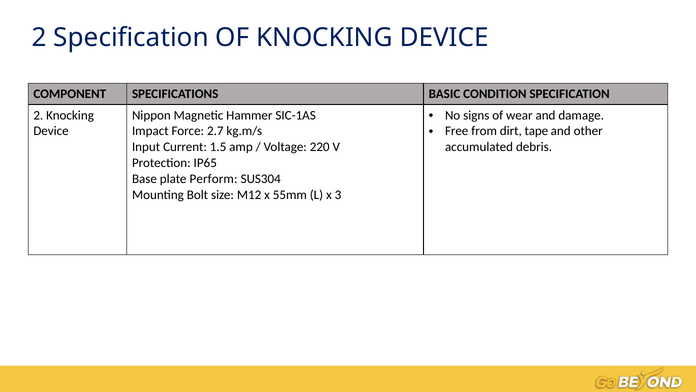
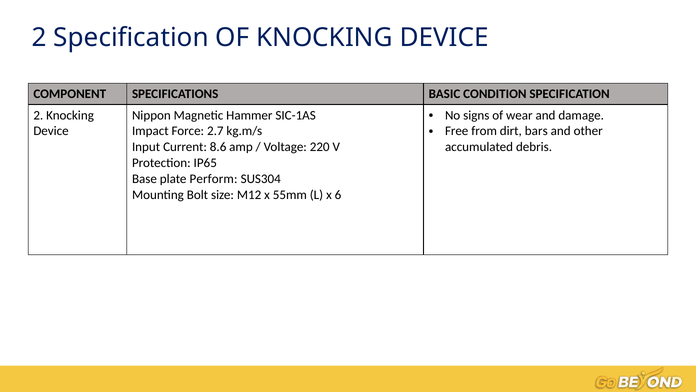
tape: tape -> bars
1.5: 1.5 -> 8.6
3: 3 -> 6
